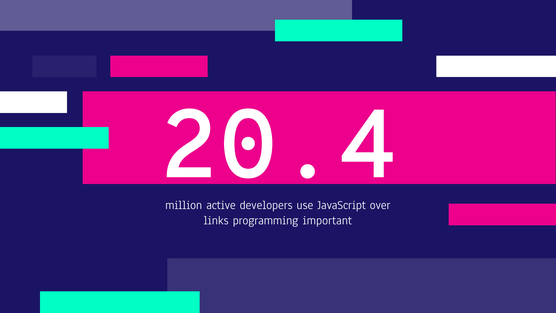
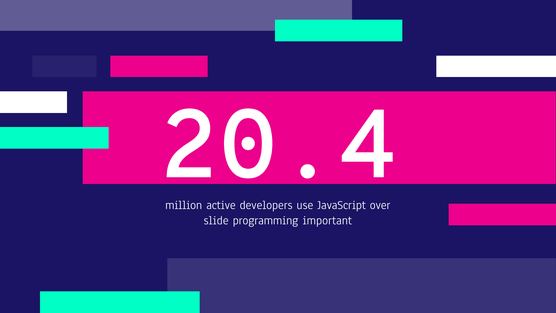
links: links -> slide
